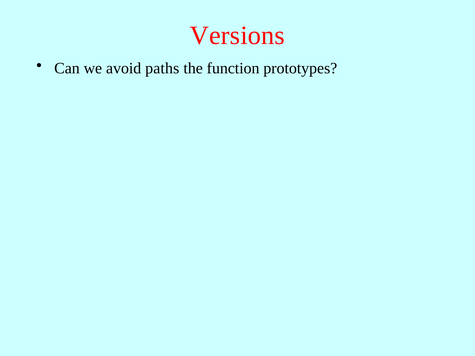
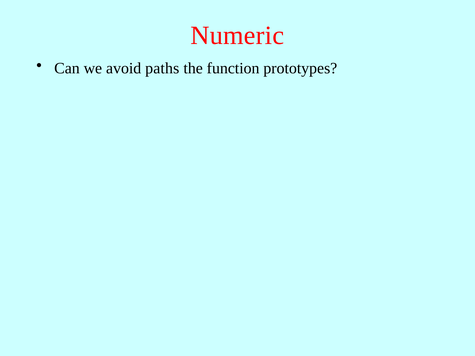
Versions: Versions -> Numeric
